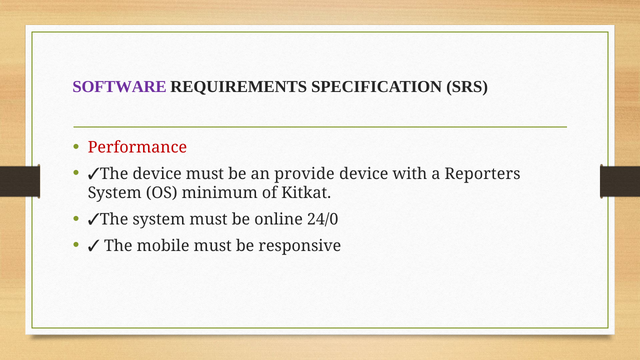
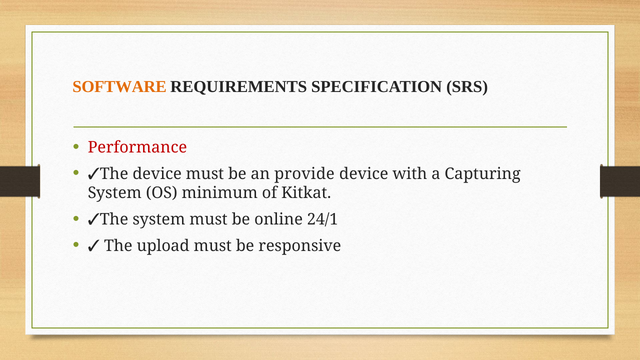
SOFTWARE colour: purple -> orange
Reporters: Reporters -> Capturing
24/0: 24/0 -> 24/1
mobile: mobile -> upload
